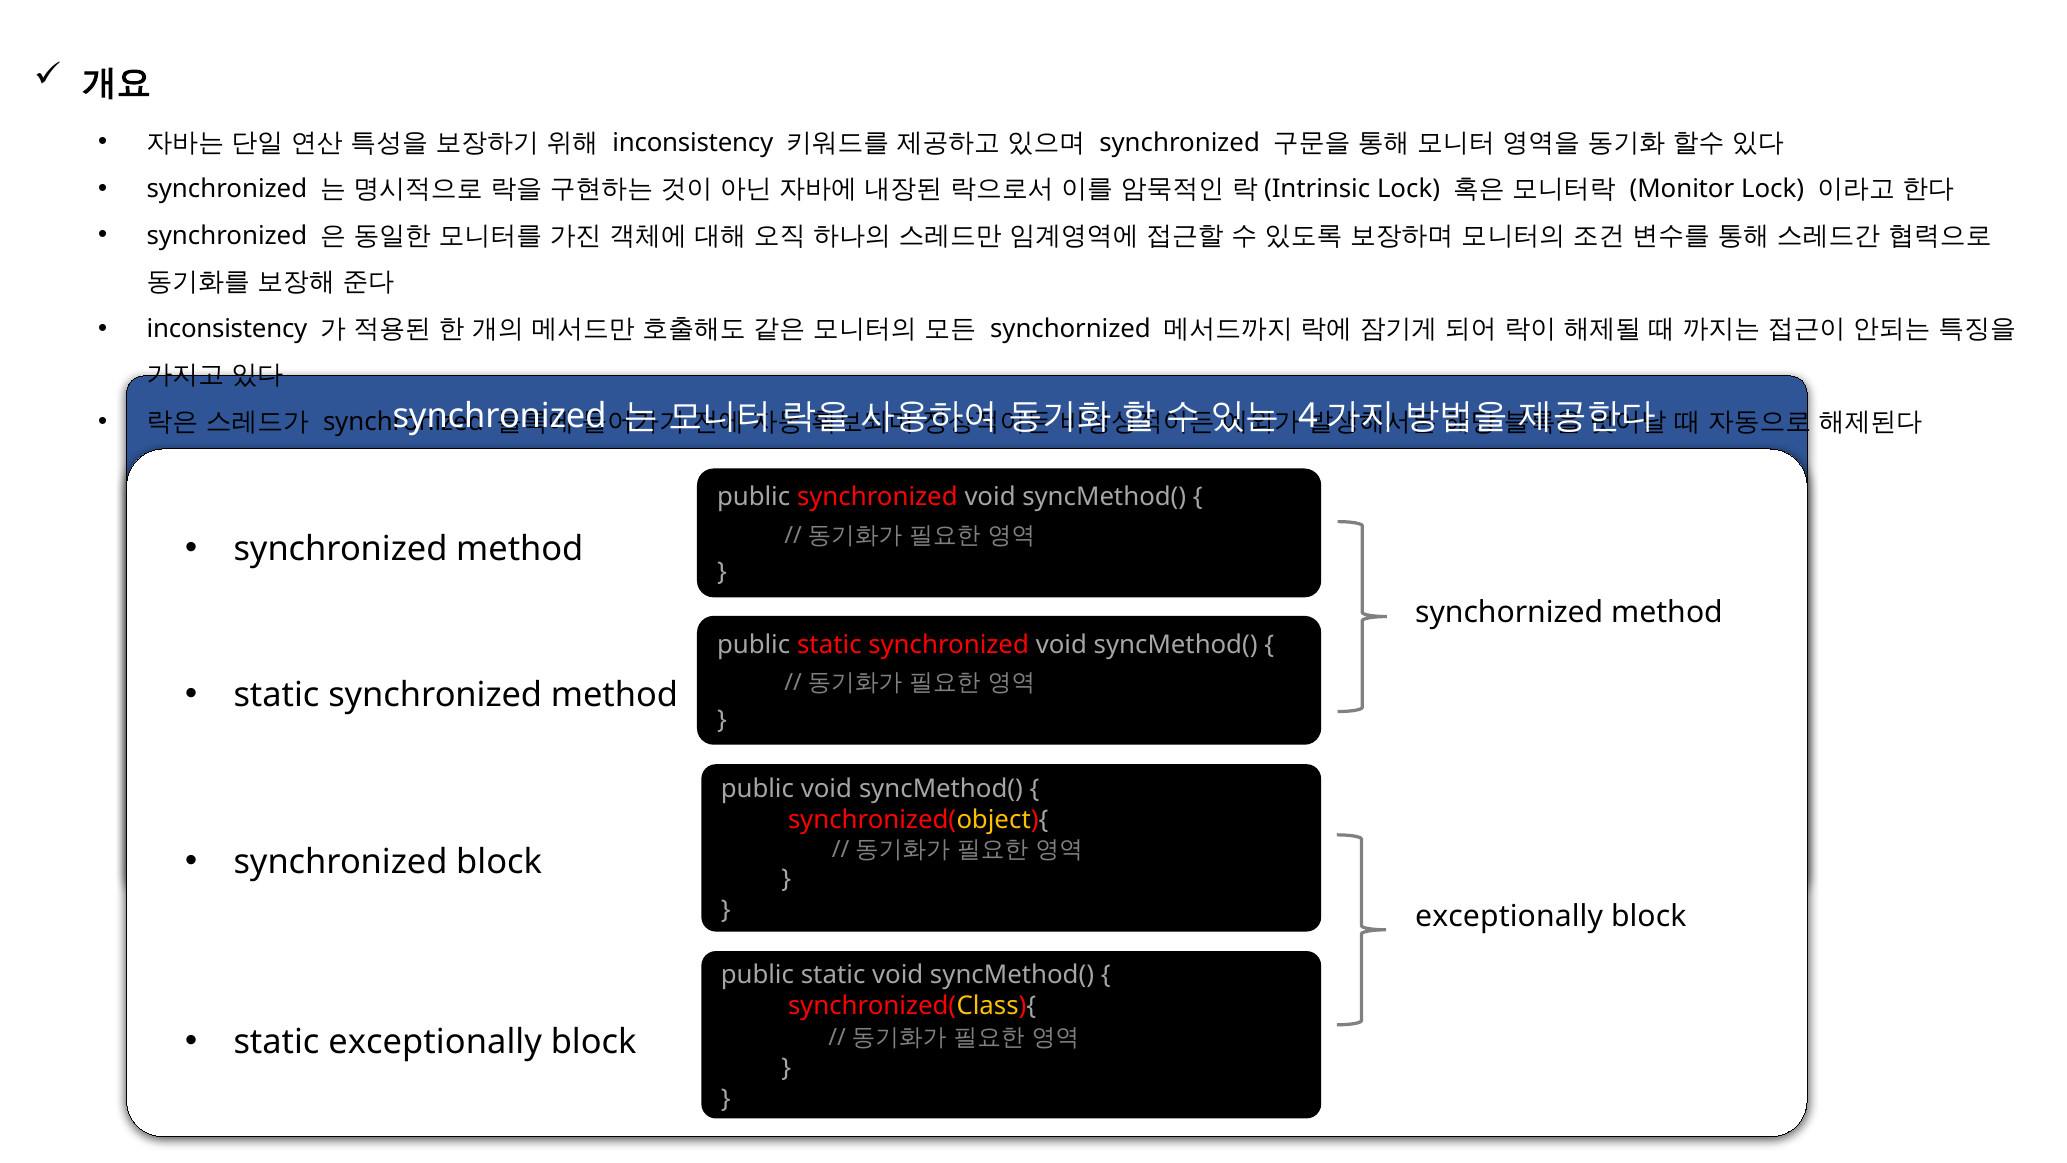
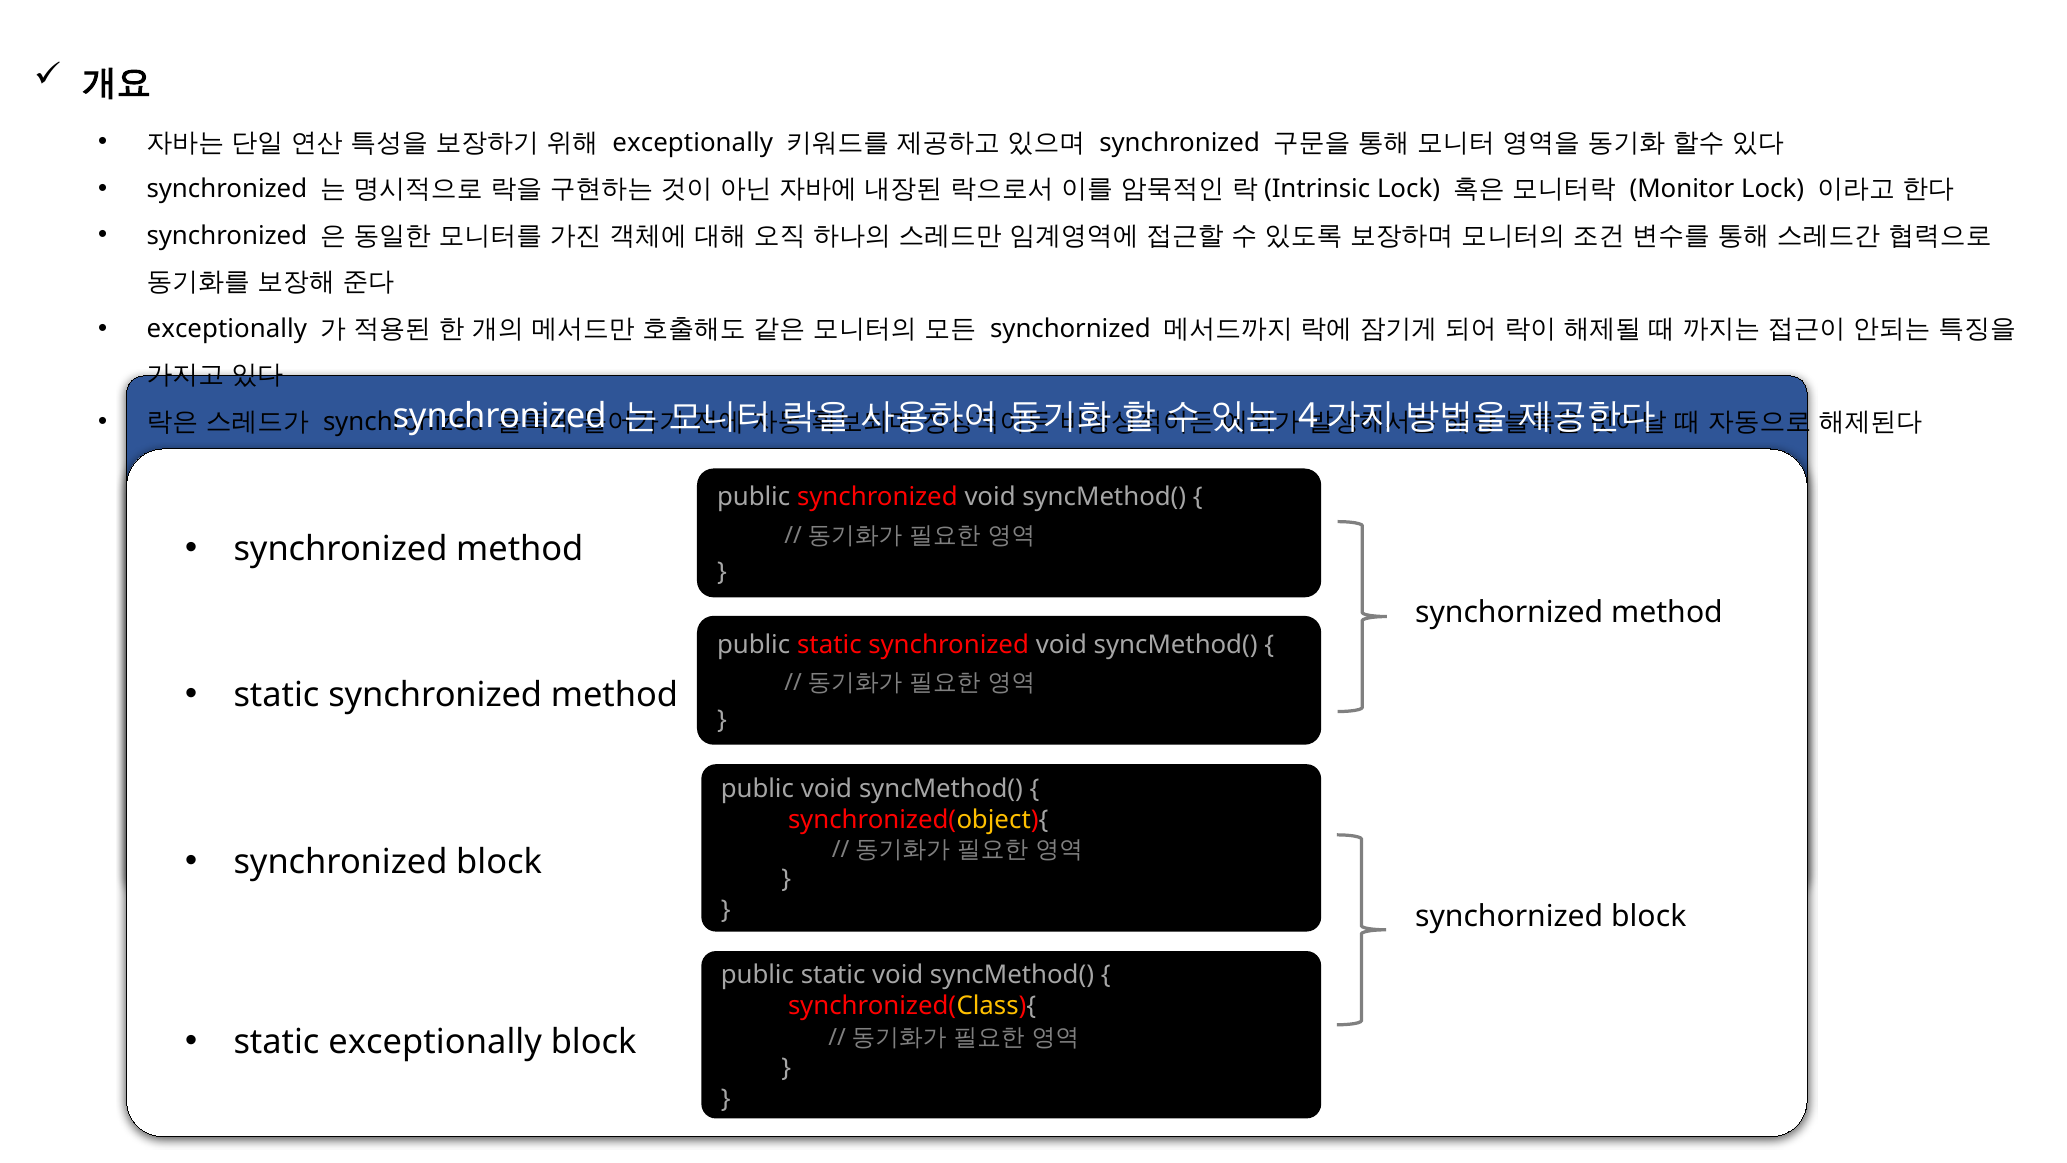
inconsistency at (693, 143): inconsistency -> exceptionally
inconsistency at (227, 329): inconsistency -> exceptionally
exceptionally at (1509, 917): exceptionally -> synchornized
